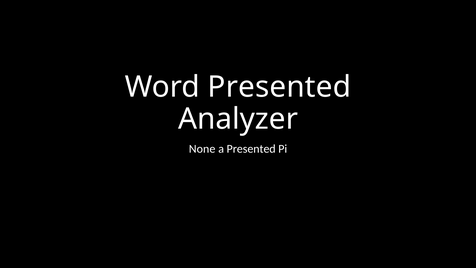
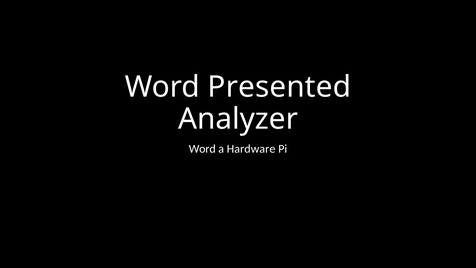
None at (202, 149): None -> Word
a Presented: Presented -> Hardware
